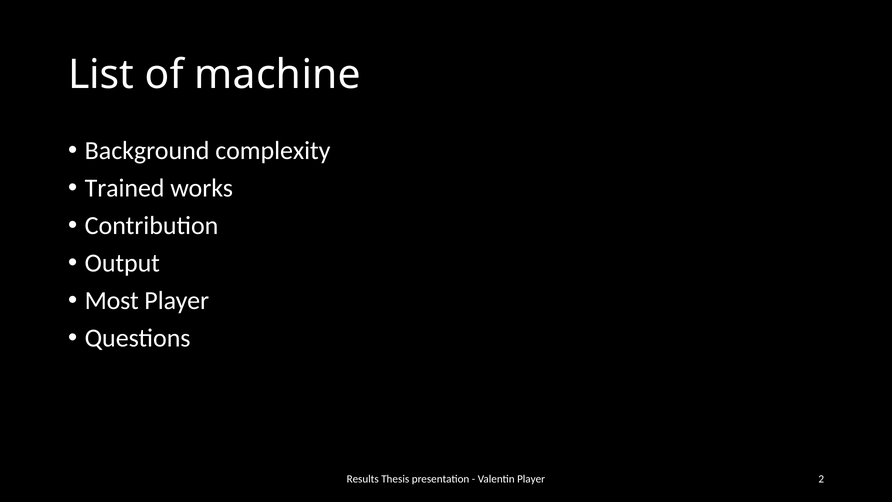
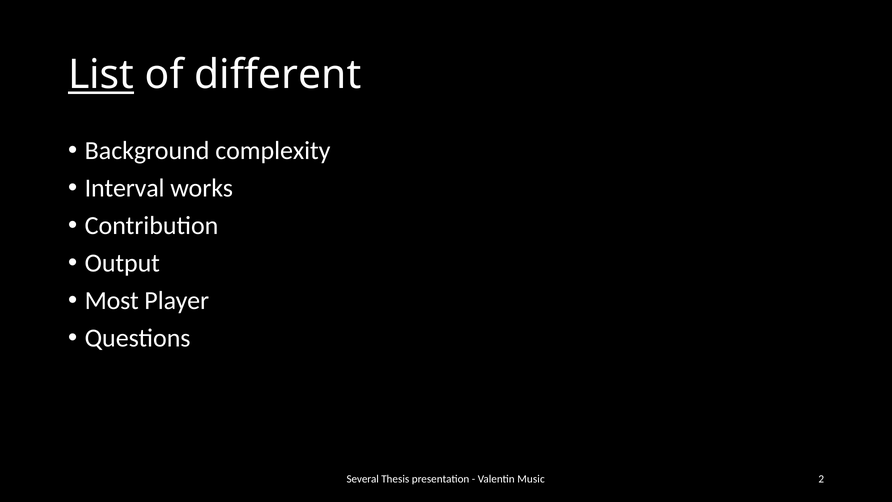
List underline: none -> present
machine: machine -> different
Trained: Trained -> Interval
Results: Results -> Several
Valentin Player: Player -> Music
